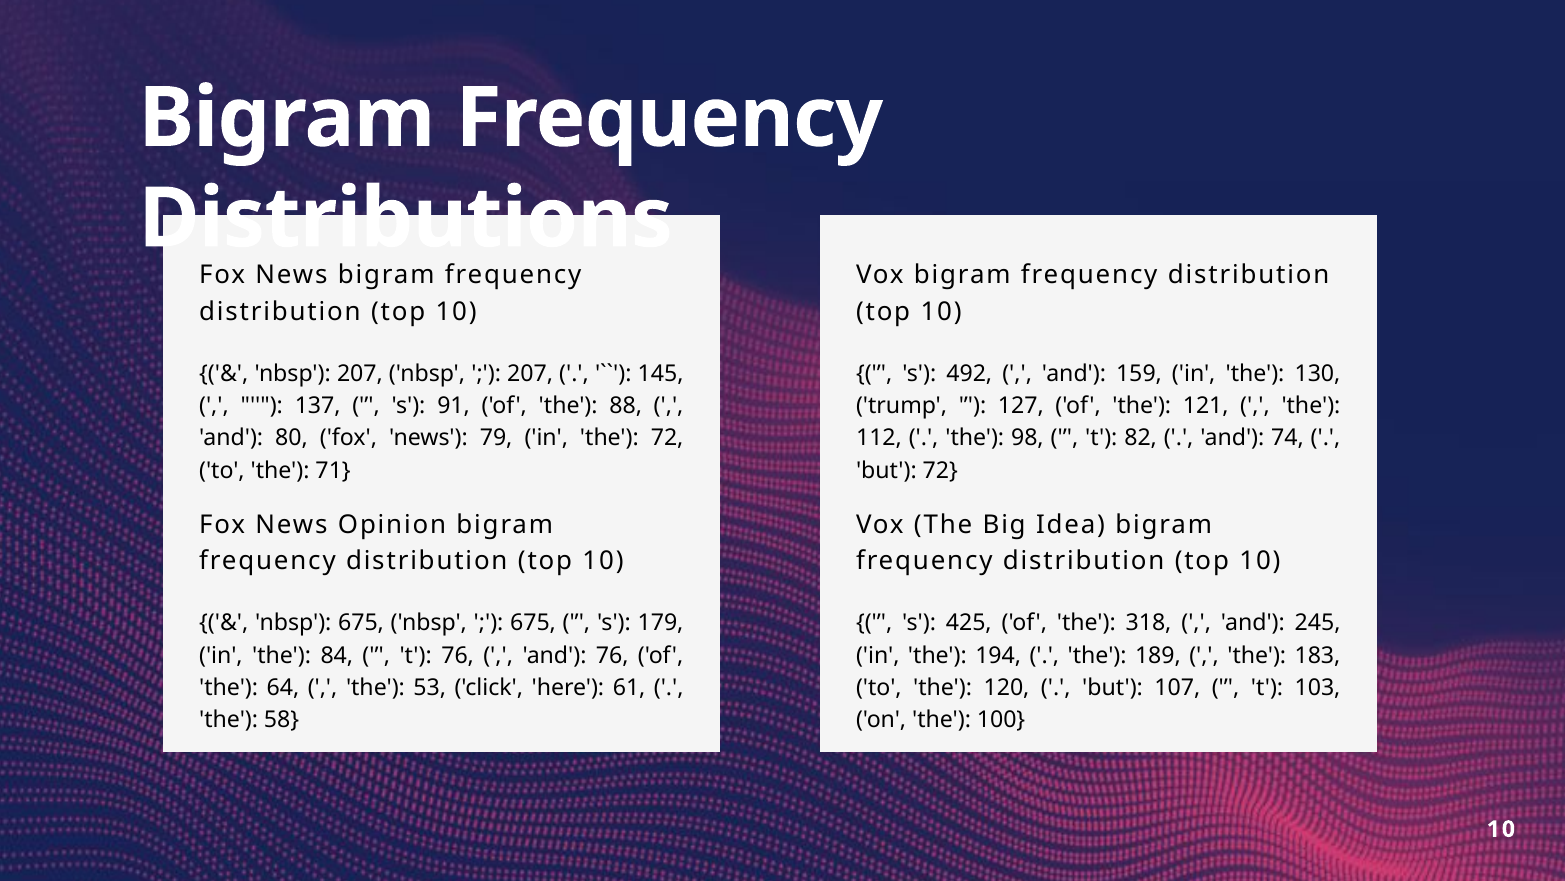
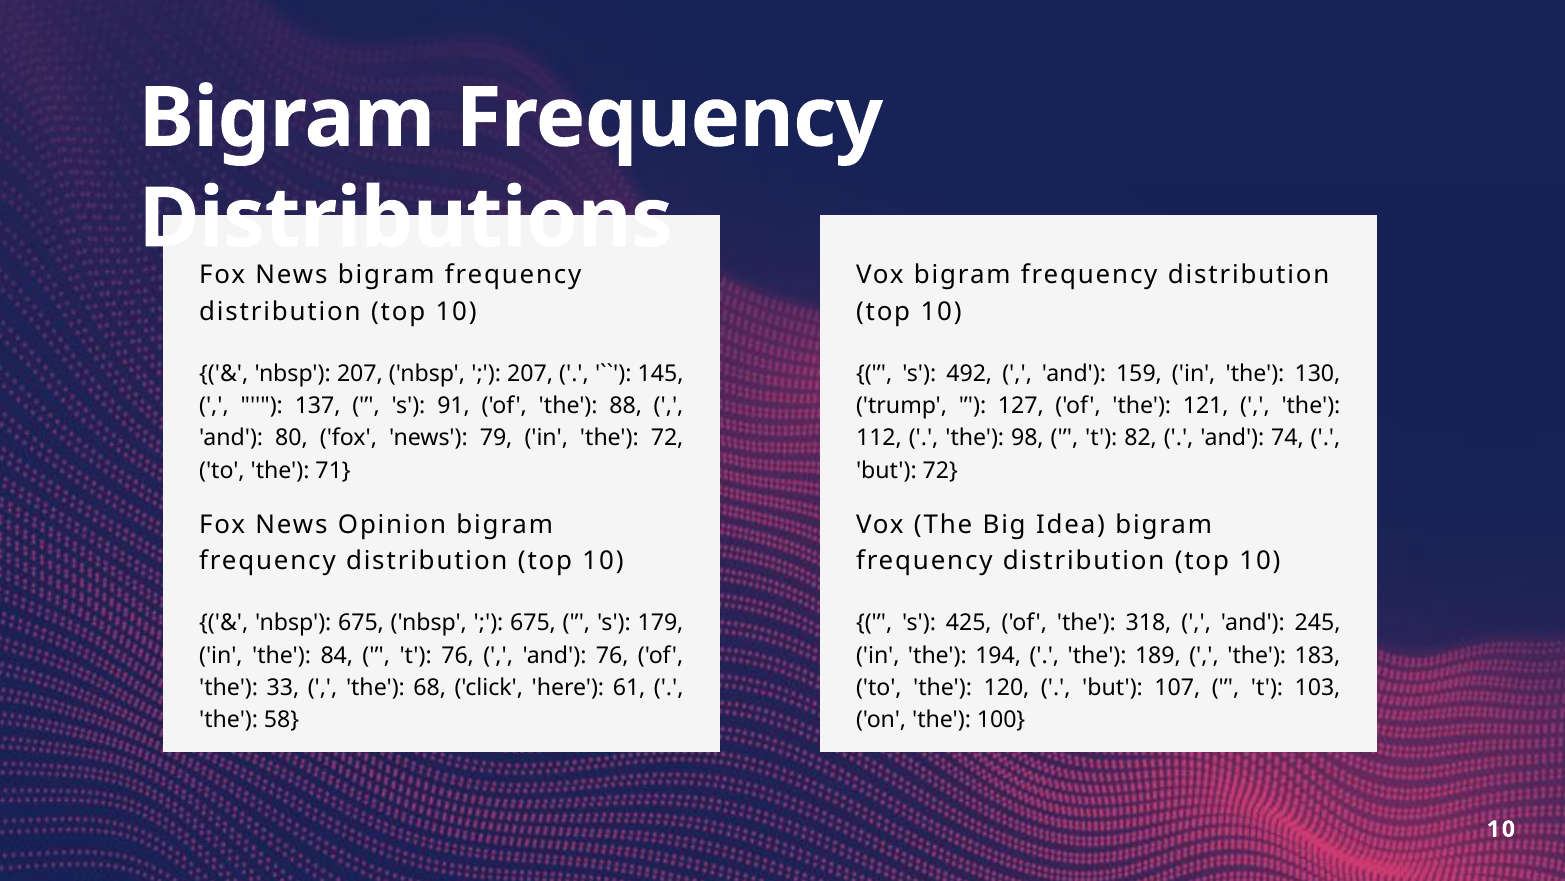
64: 64 -> 33
53: 53 -> 68
